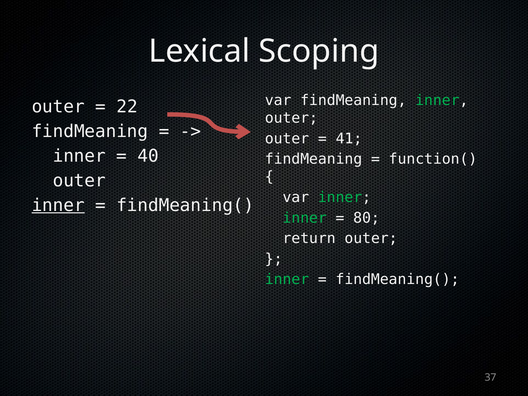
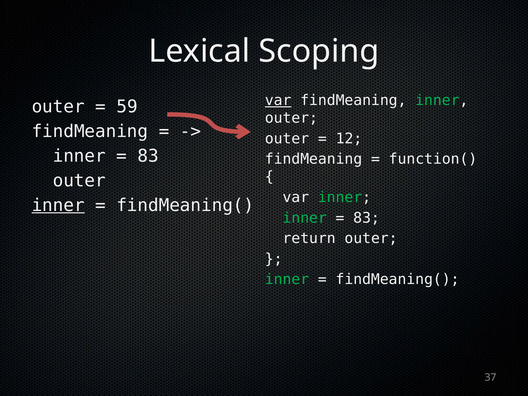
var at (278, 100) underline: none -> present
22: 22 -> 59
41: 41 -> 12
40 at (148, 156): 40 -> 83
80 at (367, 218): 80 -> 83
